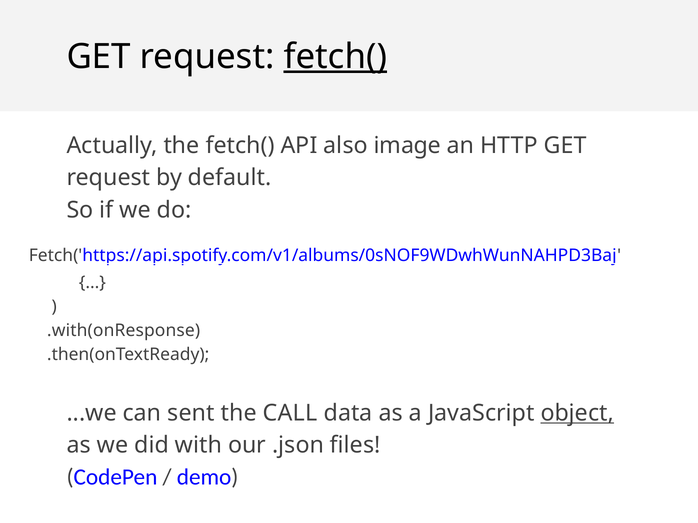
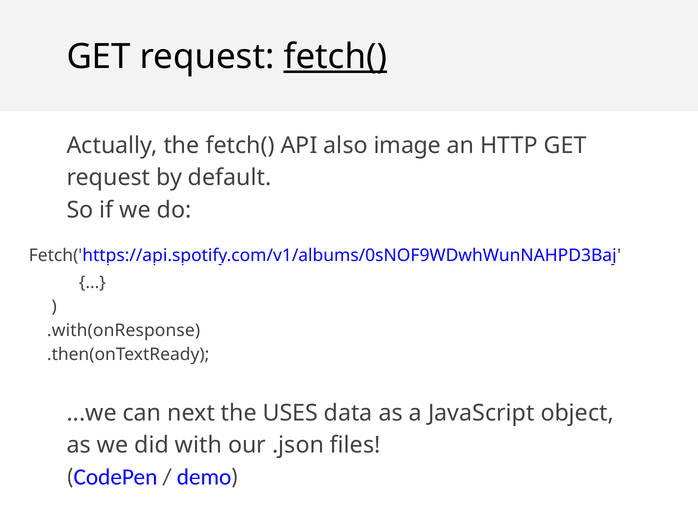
sent: sent -> next
CALL: CALL -> USES
object underline: present -> none
